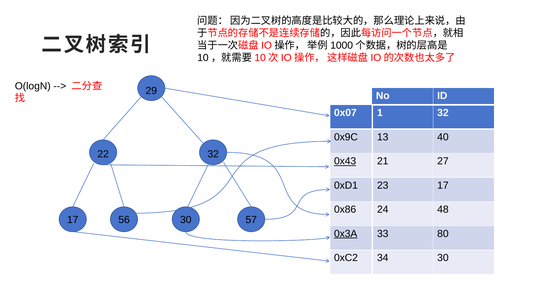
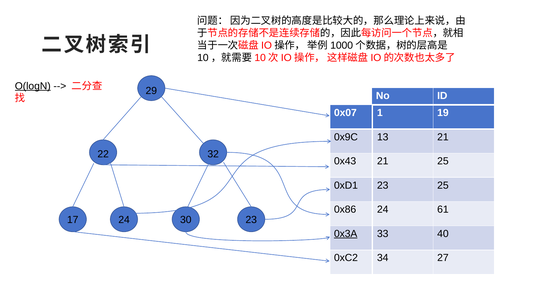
O(logN underline: none -> present
1 32: 32 -> 19
13 40: 40 -> 21
0x43 underline: present -> none
21 27: 27 -> 25
23 17: 17 -> 25
48: 48 -> 61
17 56: 56 -> 24
30 57: 57 -> 23
80: 80 -> 40
34 30: 30 -> 27
